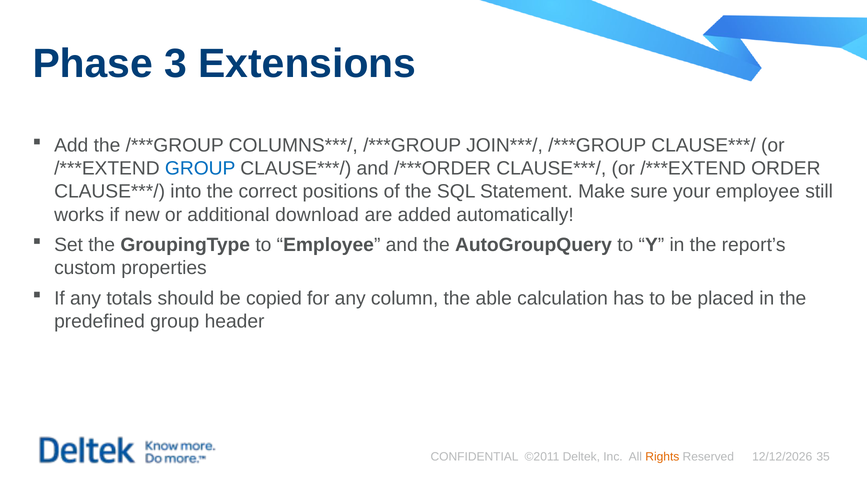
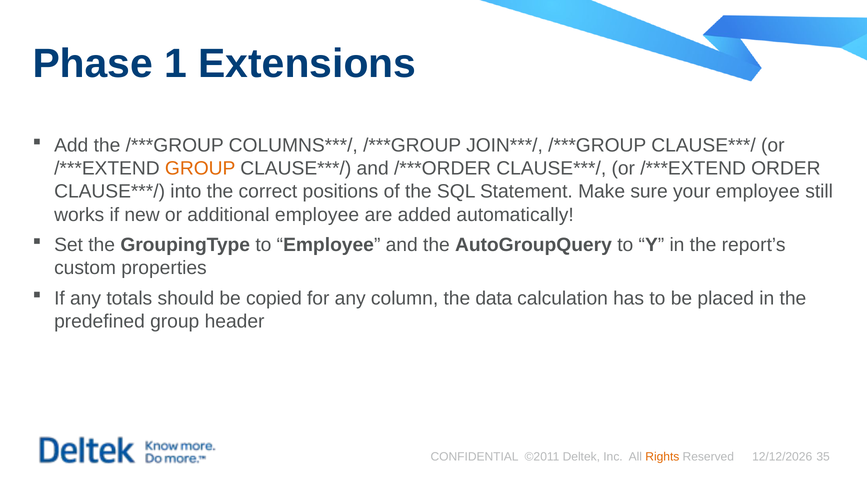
3: 3 -> 1
GROUP at (200, 169) colour: blue -> orange
additional download: download -> employee
able: able -> data
